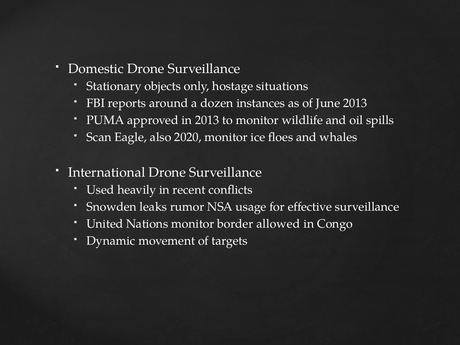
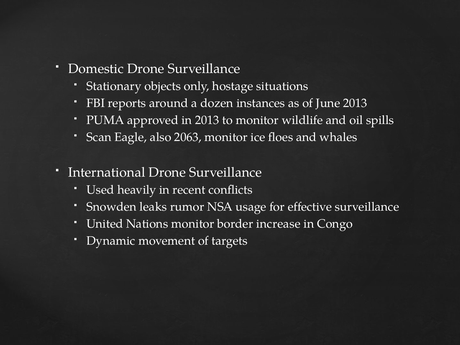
2020: 2020 -> 2063
allowed: allowed -> increase
